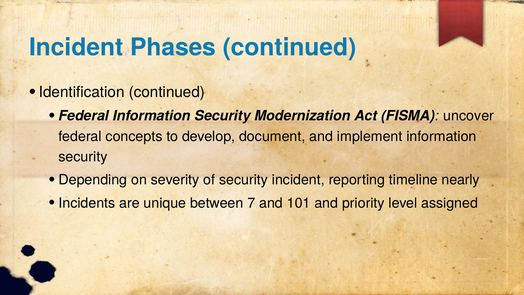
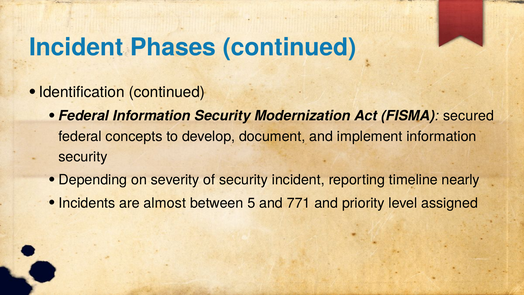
uncover: uncover -> secured
unique: unique -> almost
7: 7 -> 5
101: 101 -> 771
